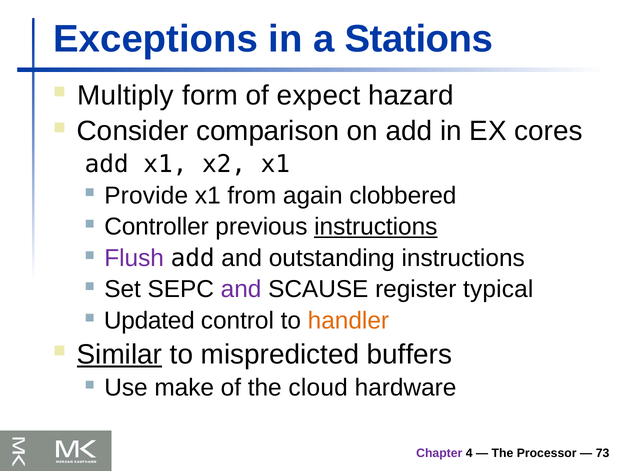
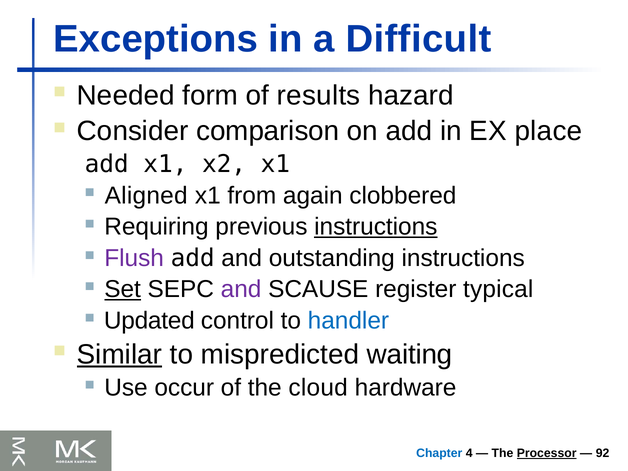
Stations: Stations -> Difficult
Multiply: Multiply -> Needed
expect: expect -> results
cores: cores -> place
Provide: Provide -> Aligned
Controller: Controller -> Requiring
Set underline: none -> present
handler colour: orange -> blue
buffers: buffers -> waiting
make: make -> occur
Chapter colour: purple -> blue
Processor underline: none -> present
73: 73 -> 92
